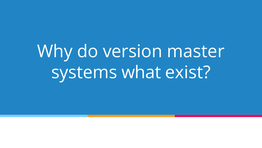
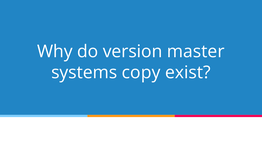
what: what -> copy
